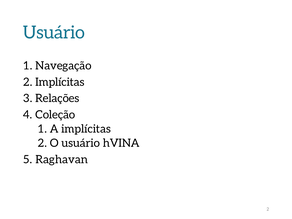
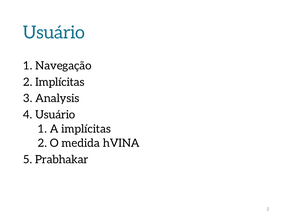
Relações: Relações -> Analysis
Coleção at (55, 115): Coleção -> Usuário
O usuário: usuário -> medida
Raghavan: Raghavan -> Prabhakar
